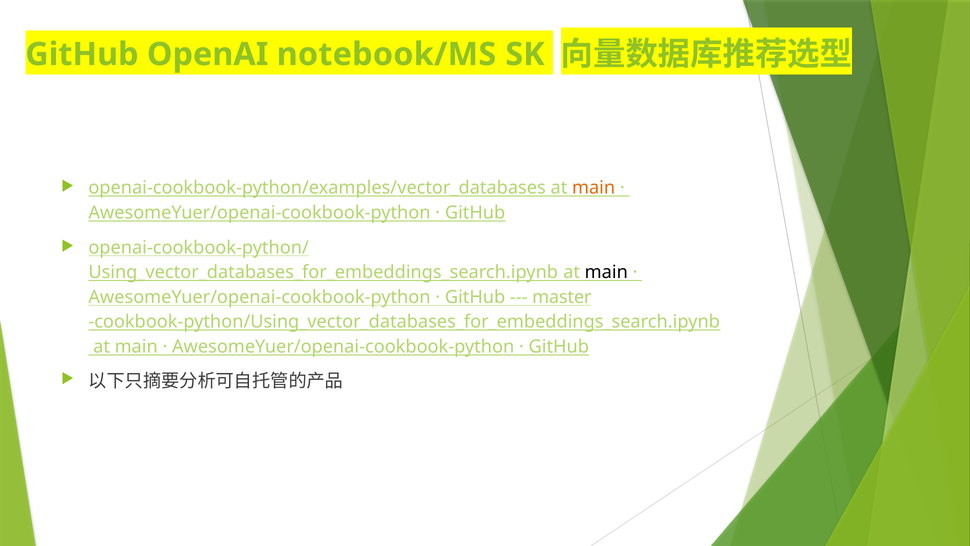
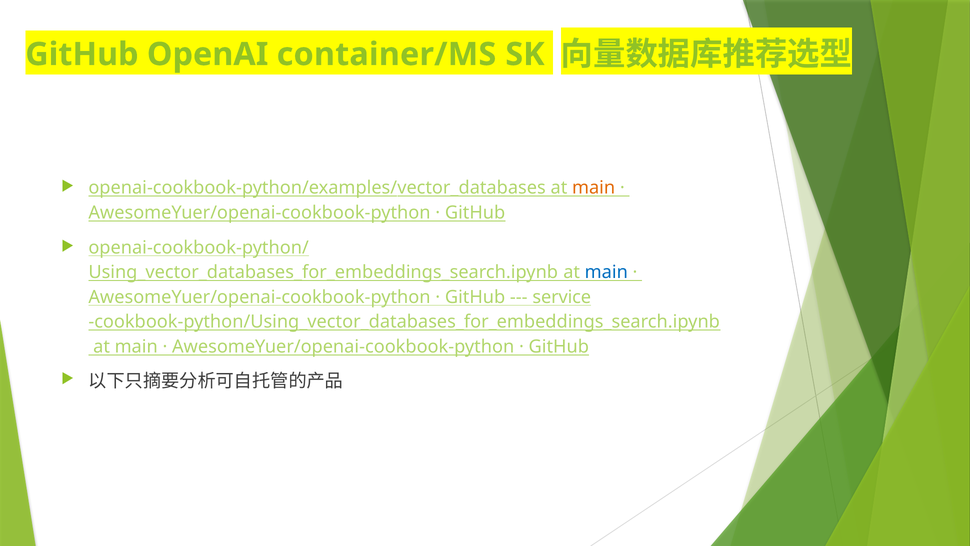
notebook/MS: notebook/MS -> container/MS
main at (606, 272) colour: black -> blue
master: master -> service
